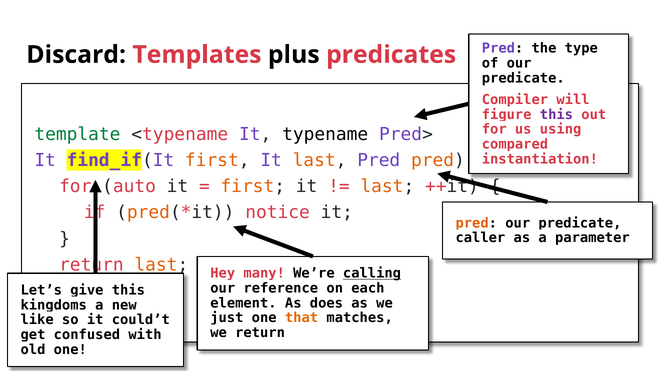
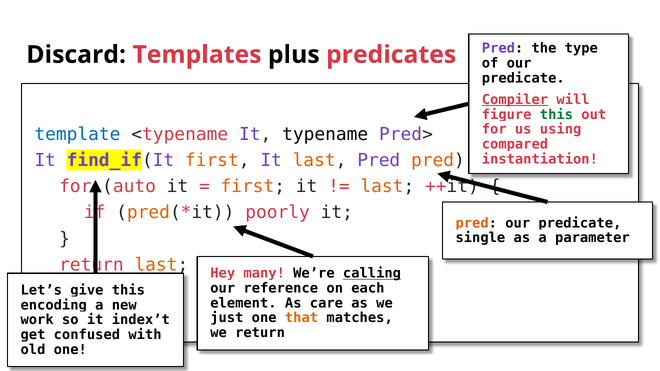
Compiler underline: none -> present
this at (556, 115) colour: purple -> green
template colour: green -> blue
notice: notice -> poorly
caller: caller -> single
does: does -> care
kingdoms: kingdoms -> encoding
like: like -> work
could’t: could’t -> index’t
